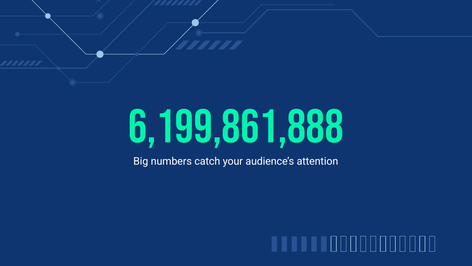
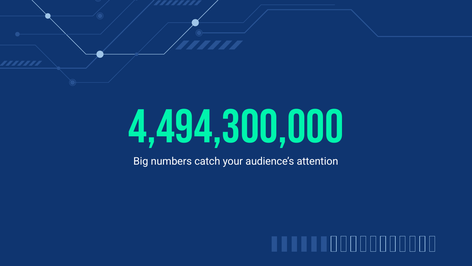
6,199,861,888: 6,199,861,888 -> 4,494,300,000
